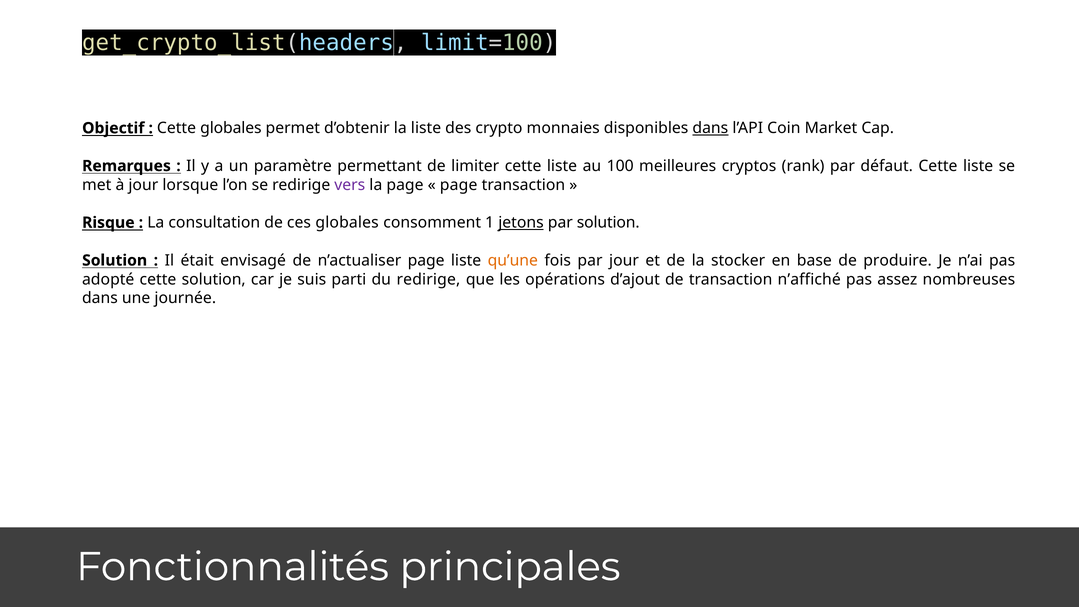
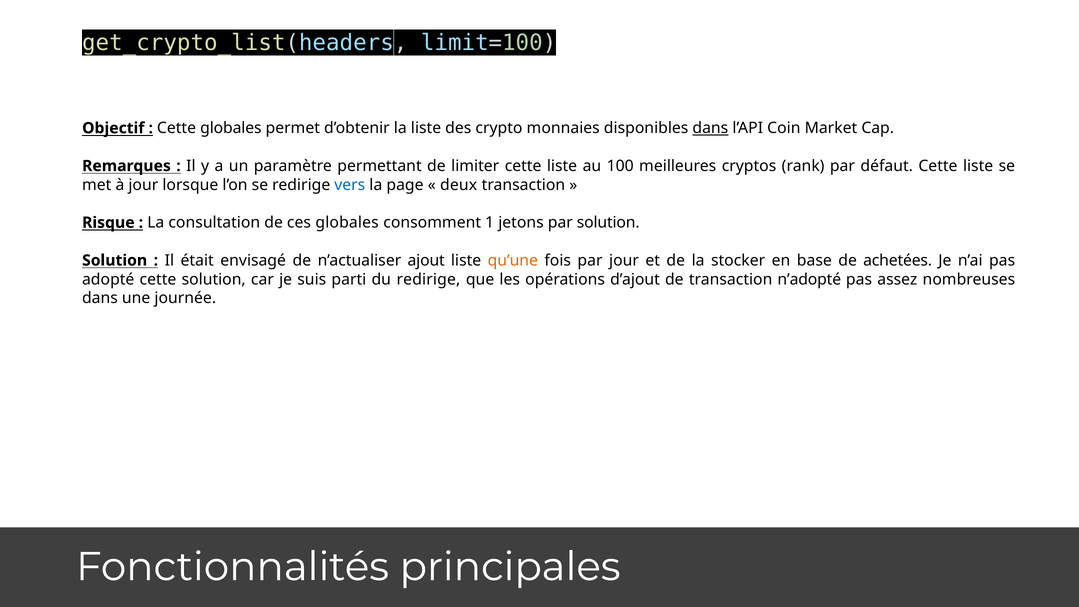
vers colour: purple -> blue
page at (459, 185): page -> deux
jetons underline: present -> none
n’actualiser page: page -> ajout
produire: produire -> achetées
n’affiché: n’affiché -> n’adopté
